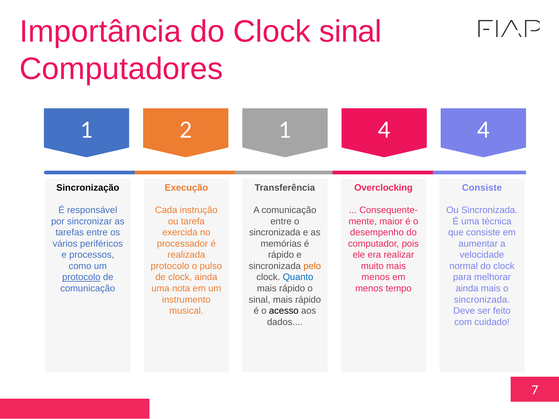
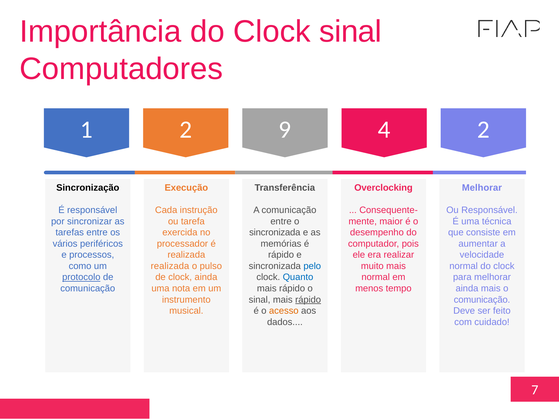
2 1: 1 -> 9
4 4: 4 -> 2
Consiste at (482, 188): Consiste -> Melhorar
Ou Sincronizada: Sincronizada -> Responsável
protocolo at (170, 266): protocolo -> realizada
pelo colour: orange -> blue
menos at (376, 277): menos -> normal
rápido at (308, 300) underline: none -> present
sincronizada at (482, 300): sincronizada -> comunicação
acesso colour: black -> orange
